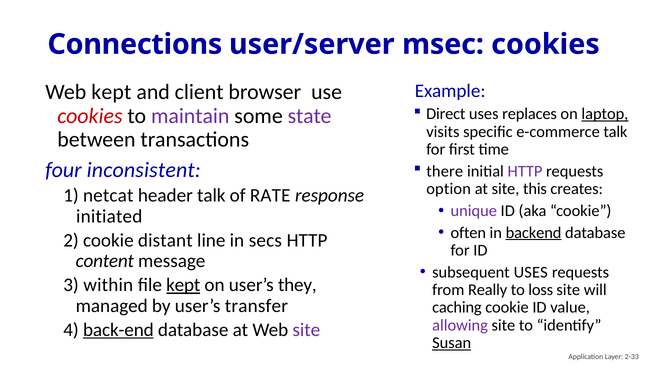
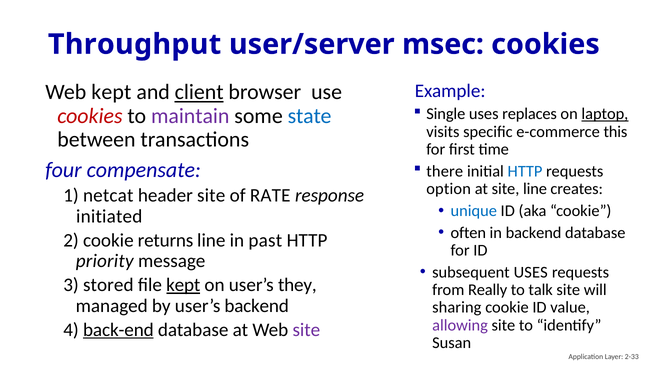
Connections: Connections -> Throughput
client underline: none -> present
Direct: Direct -> Single
state colour: purple -> blue
e-commerce talk: talk -> this
inconsistent: inconsistent -> compensate
HTTP at (525, 171) colour: purple -> blue
site this: this -> line
header talk: talk -> site
unique colour: purple -> blue
backend at (534, 233) underline: present -> none
distant: distant -> returns
secs: secs -> past
content: content -> priority
within: within -> stored
loss: loss -> talk
user’s transfer: transfer -> backend
caching: caching -> sharing
Susan underline: present -> none
